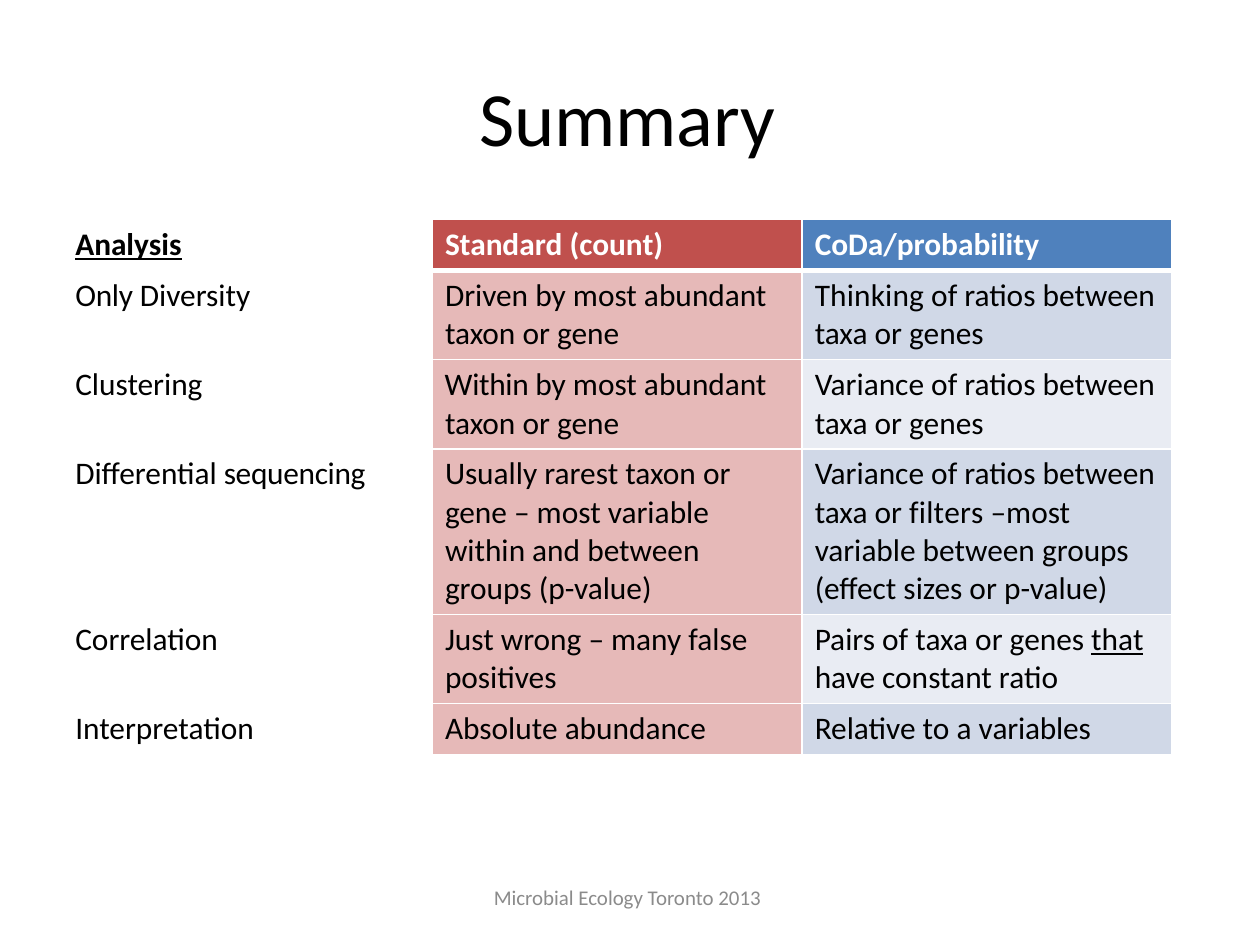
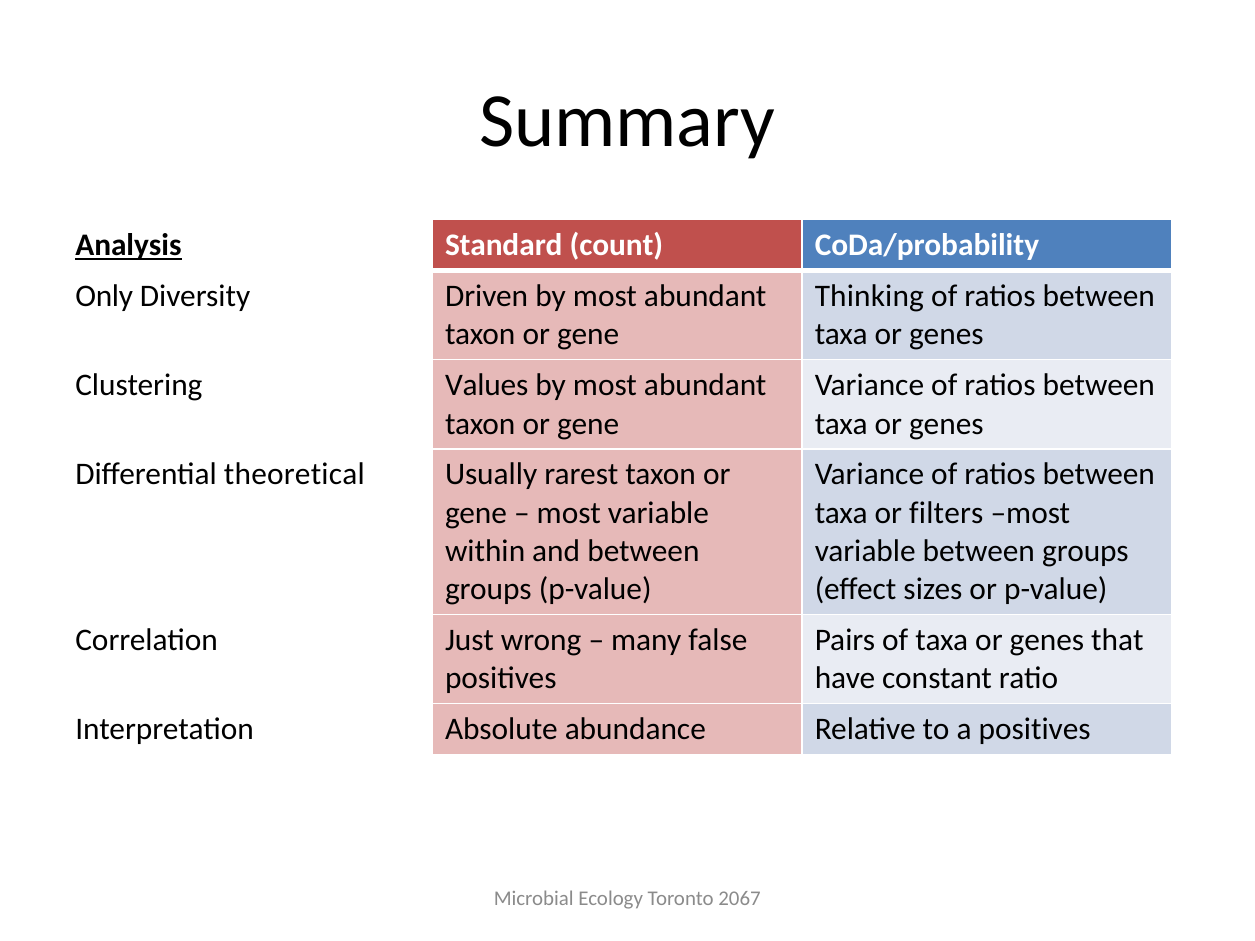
Clustering Within: Within -> Values
sequencing: sequencing -> theoretical
that underline: present -> none
a variables: variables -> positives
2013: 2013 -> 2067
